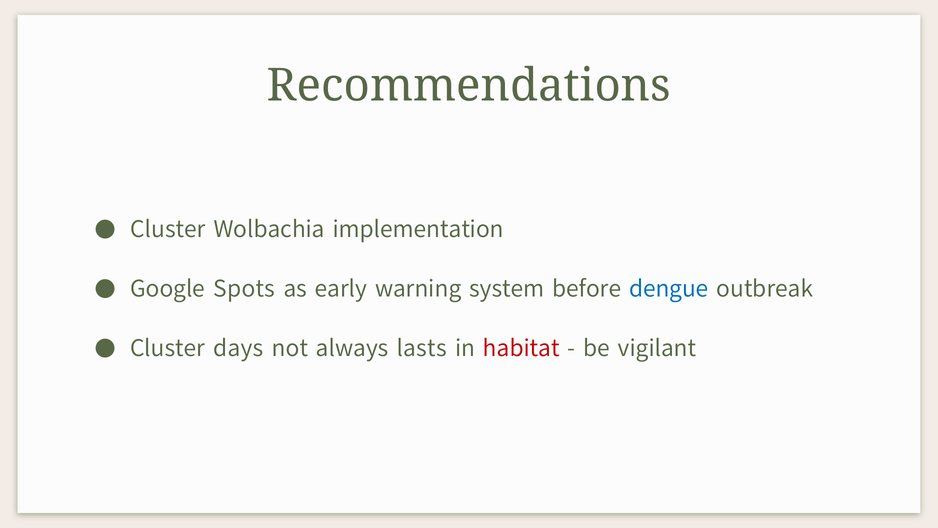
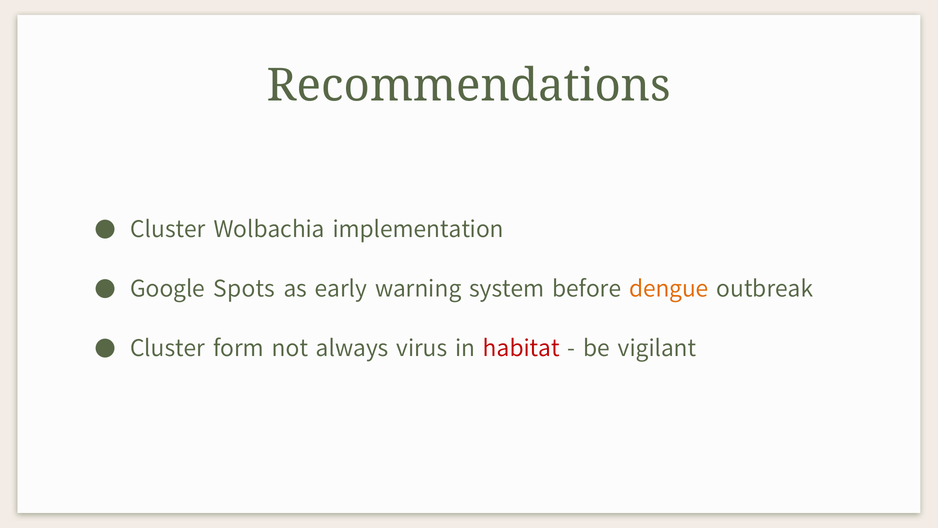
dengue colour: blue -> orange
days: days -> form
lasts: lasts -> virus
